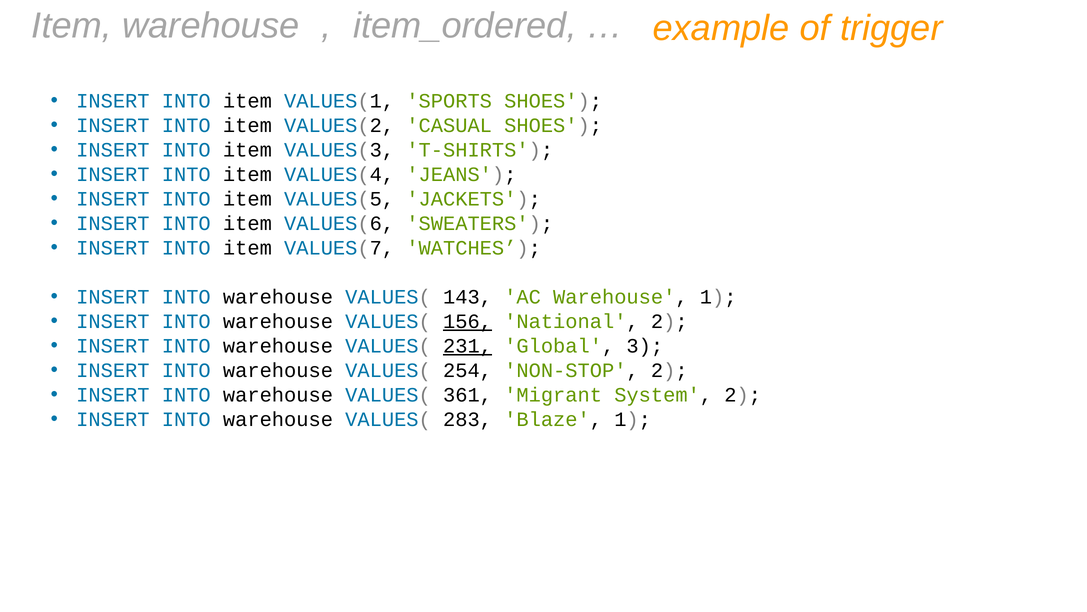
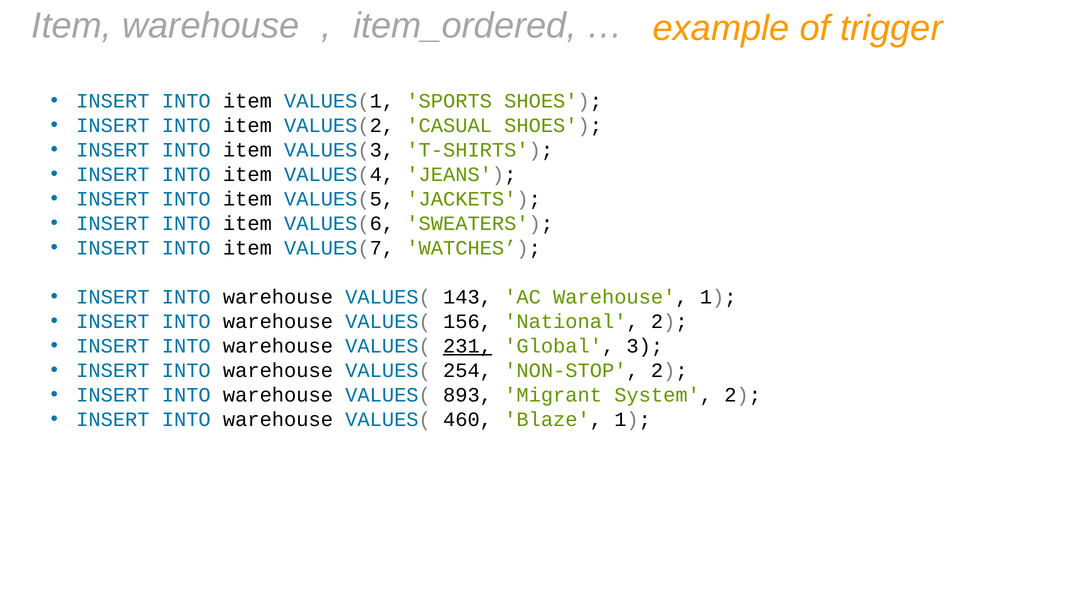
156 underline: present -> none
361: 361 -> 893
283: 283 -> 460
